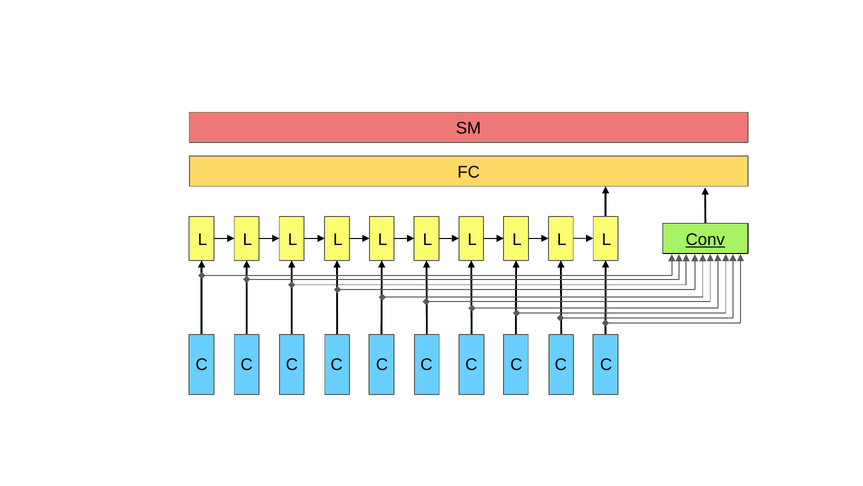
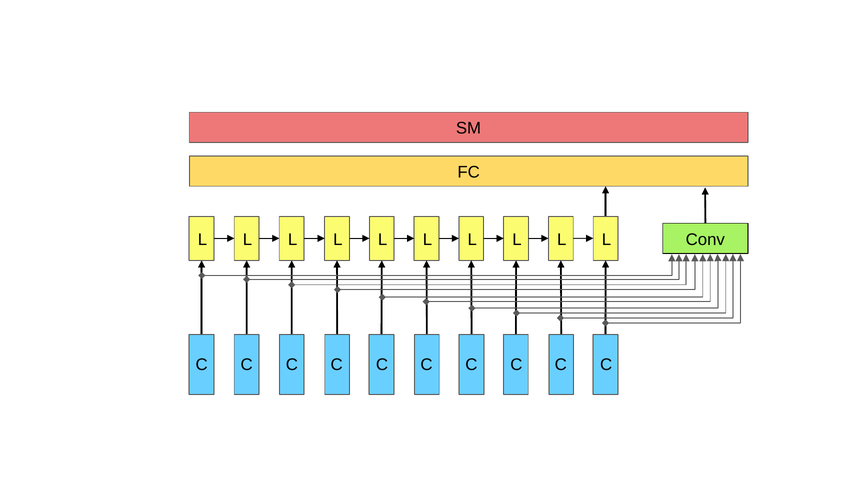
Conv underline: present -> none
